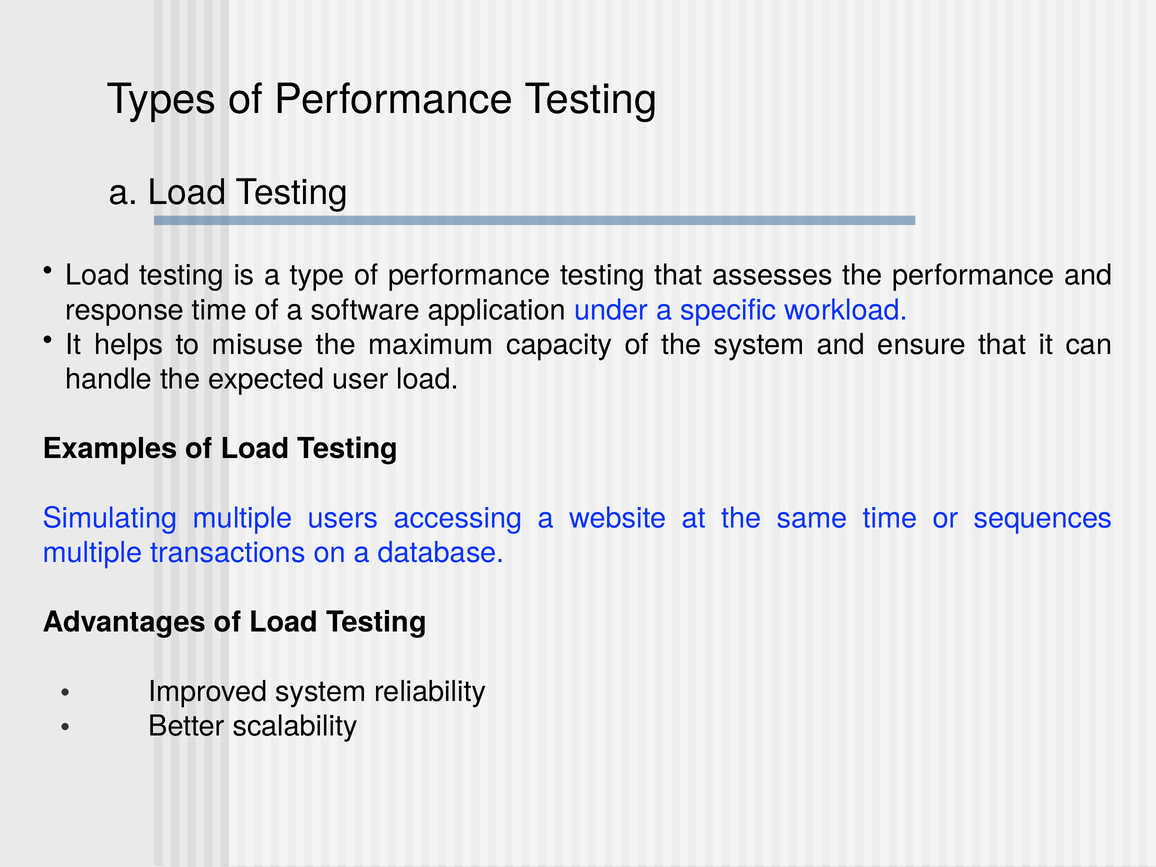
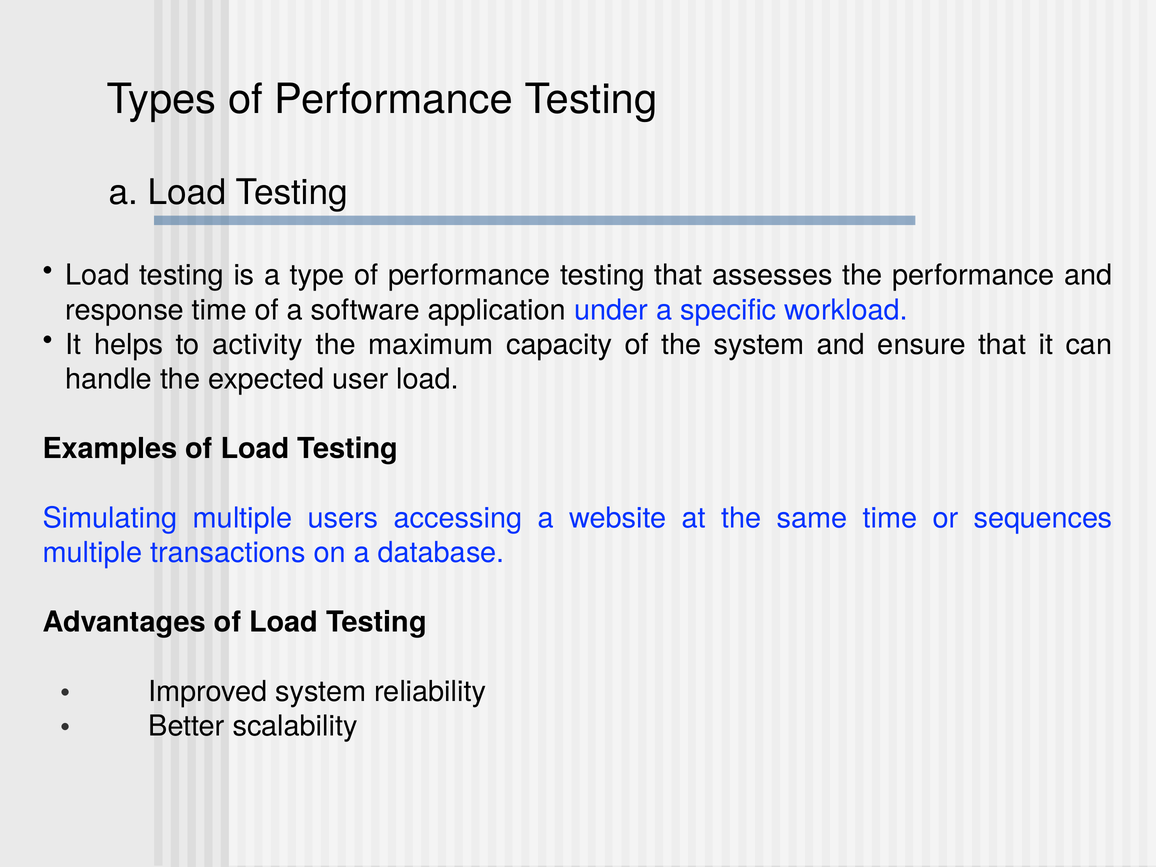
misuse: misuse -> activity
